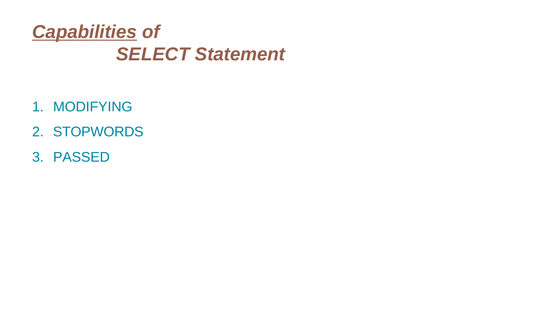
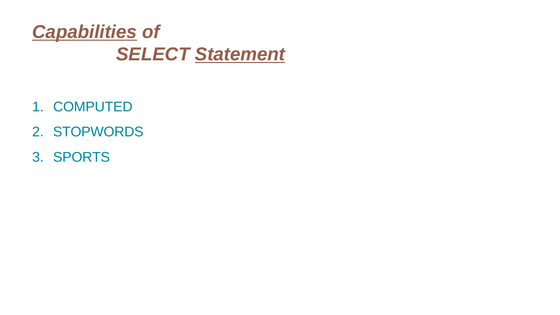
Statement underline: none -> present
MODIFYING: MODIFYING -> COMPUTED
PASSED: PASSED -> SPORTS
